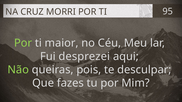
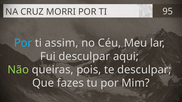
Por at (23, 43) colour: light green -> light blue
maior: maior -> assim
Fui desprezei: desprezei -> desculpar
